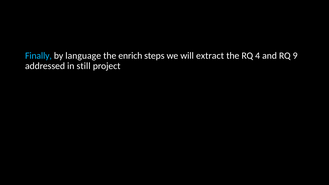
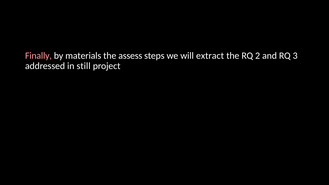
Finally colour: light blue -> pink
language: language -> materials
enrich: enrich -> assess
4: 4 -> 2
9: 9 -> 3
